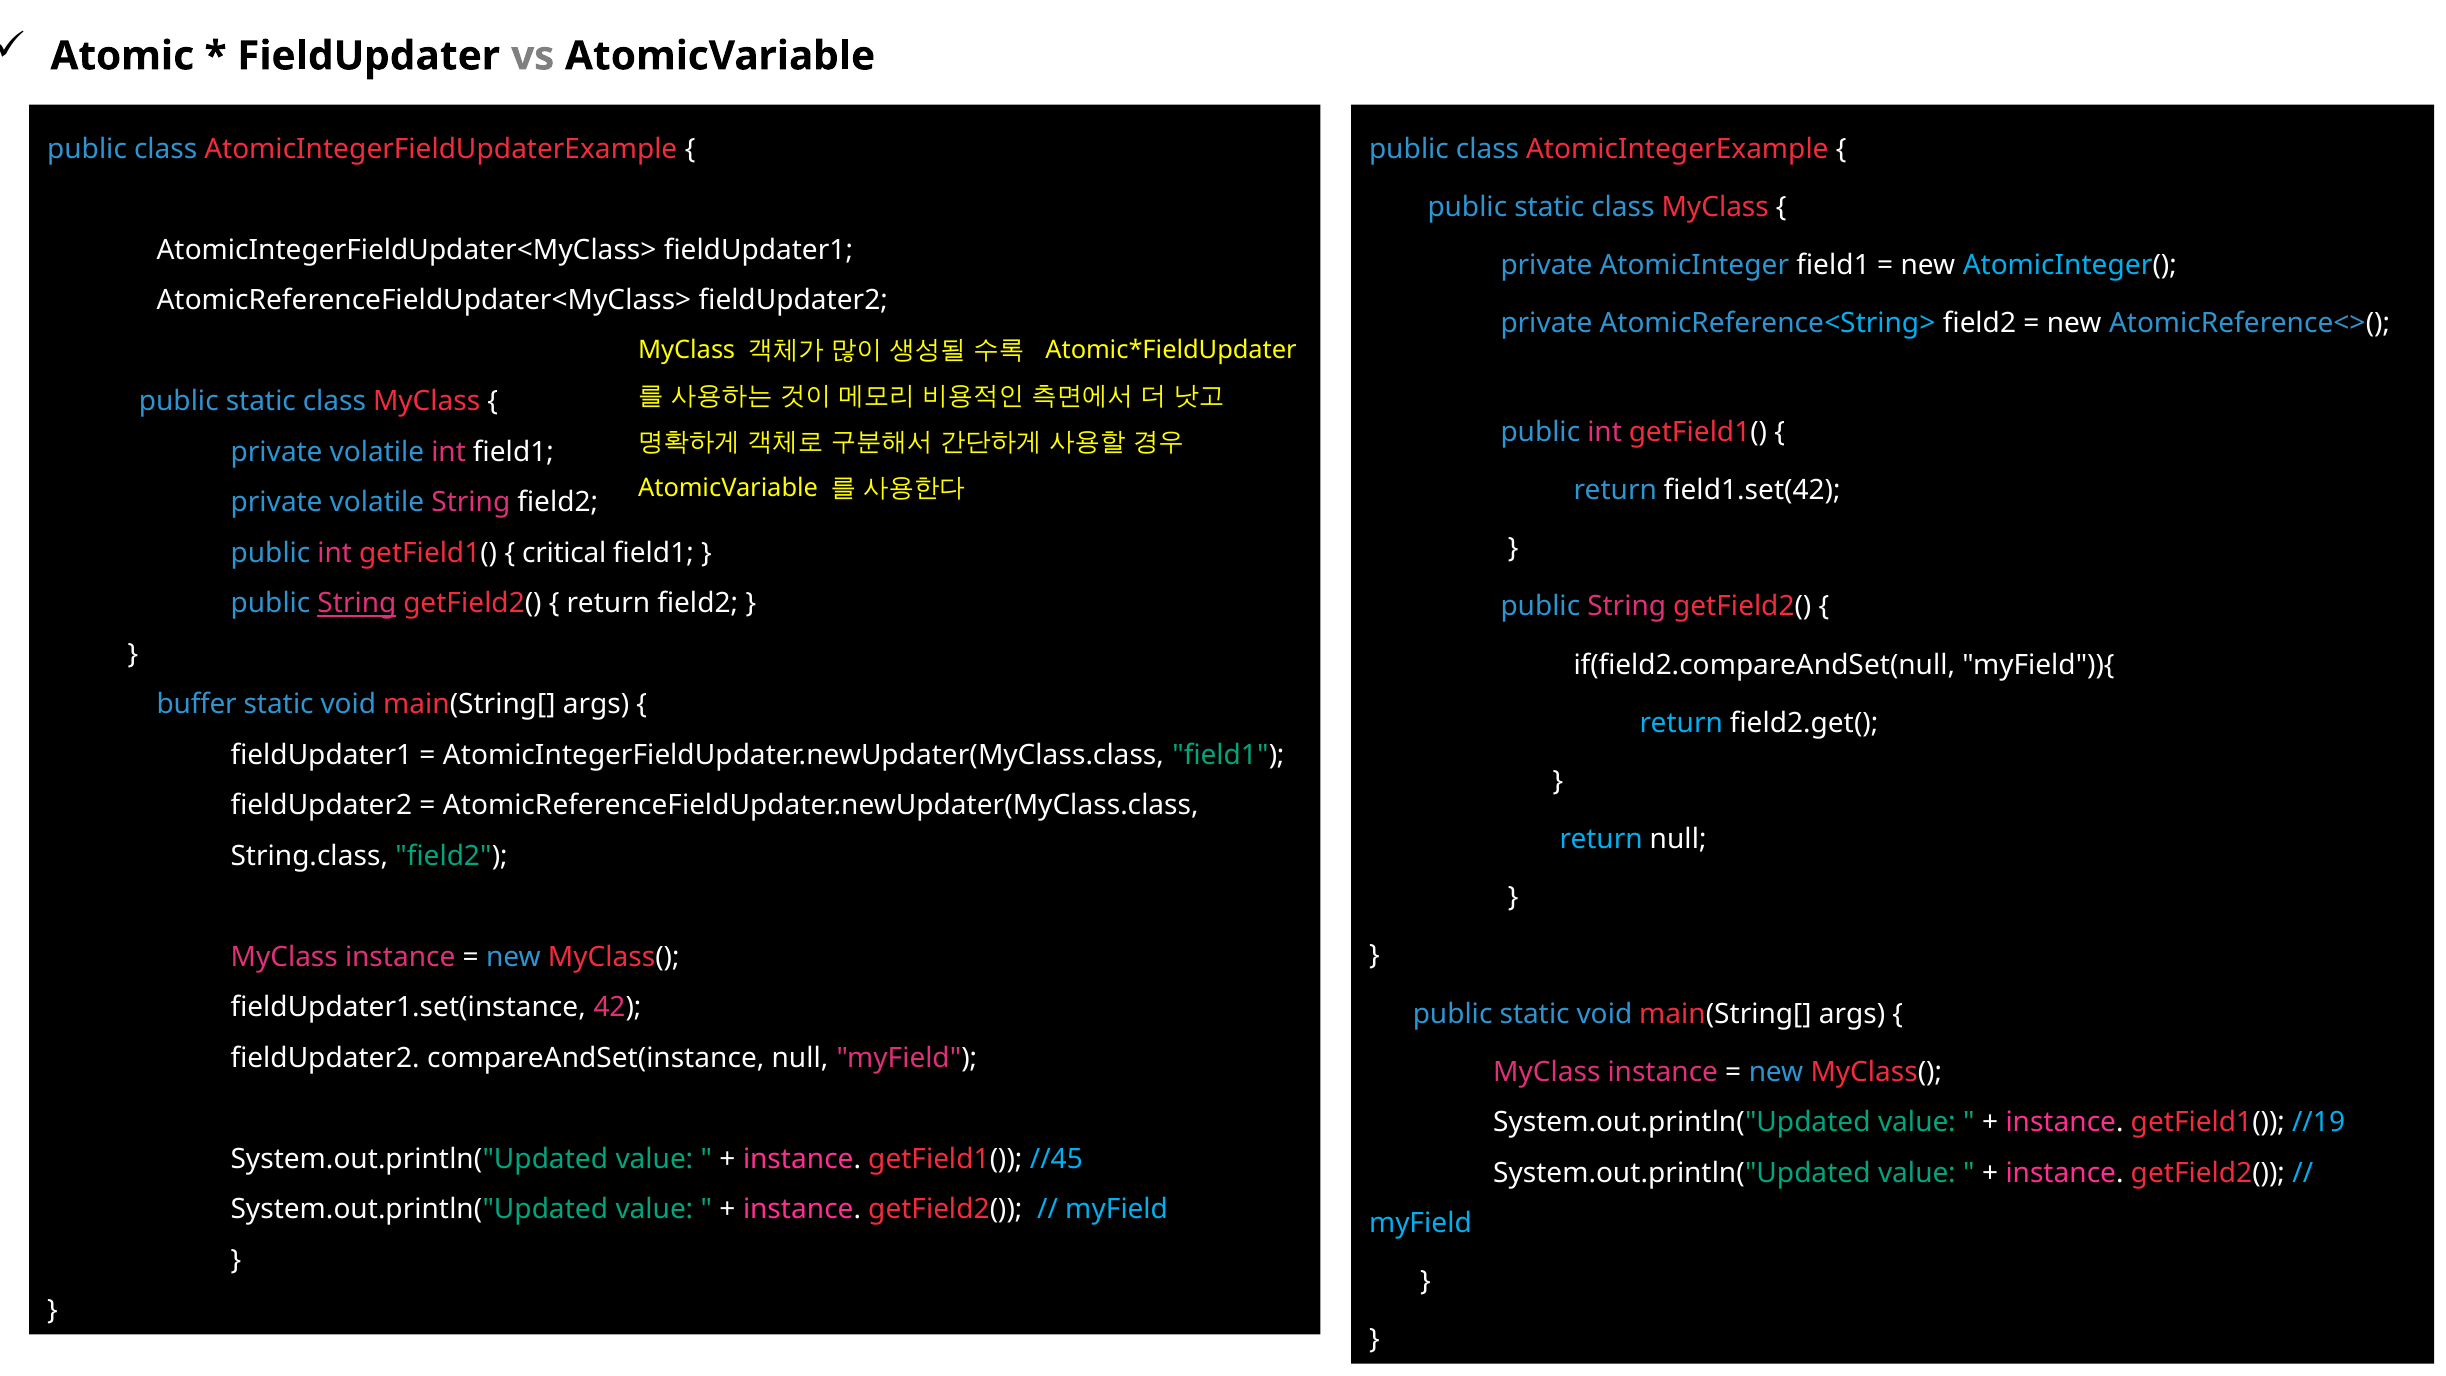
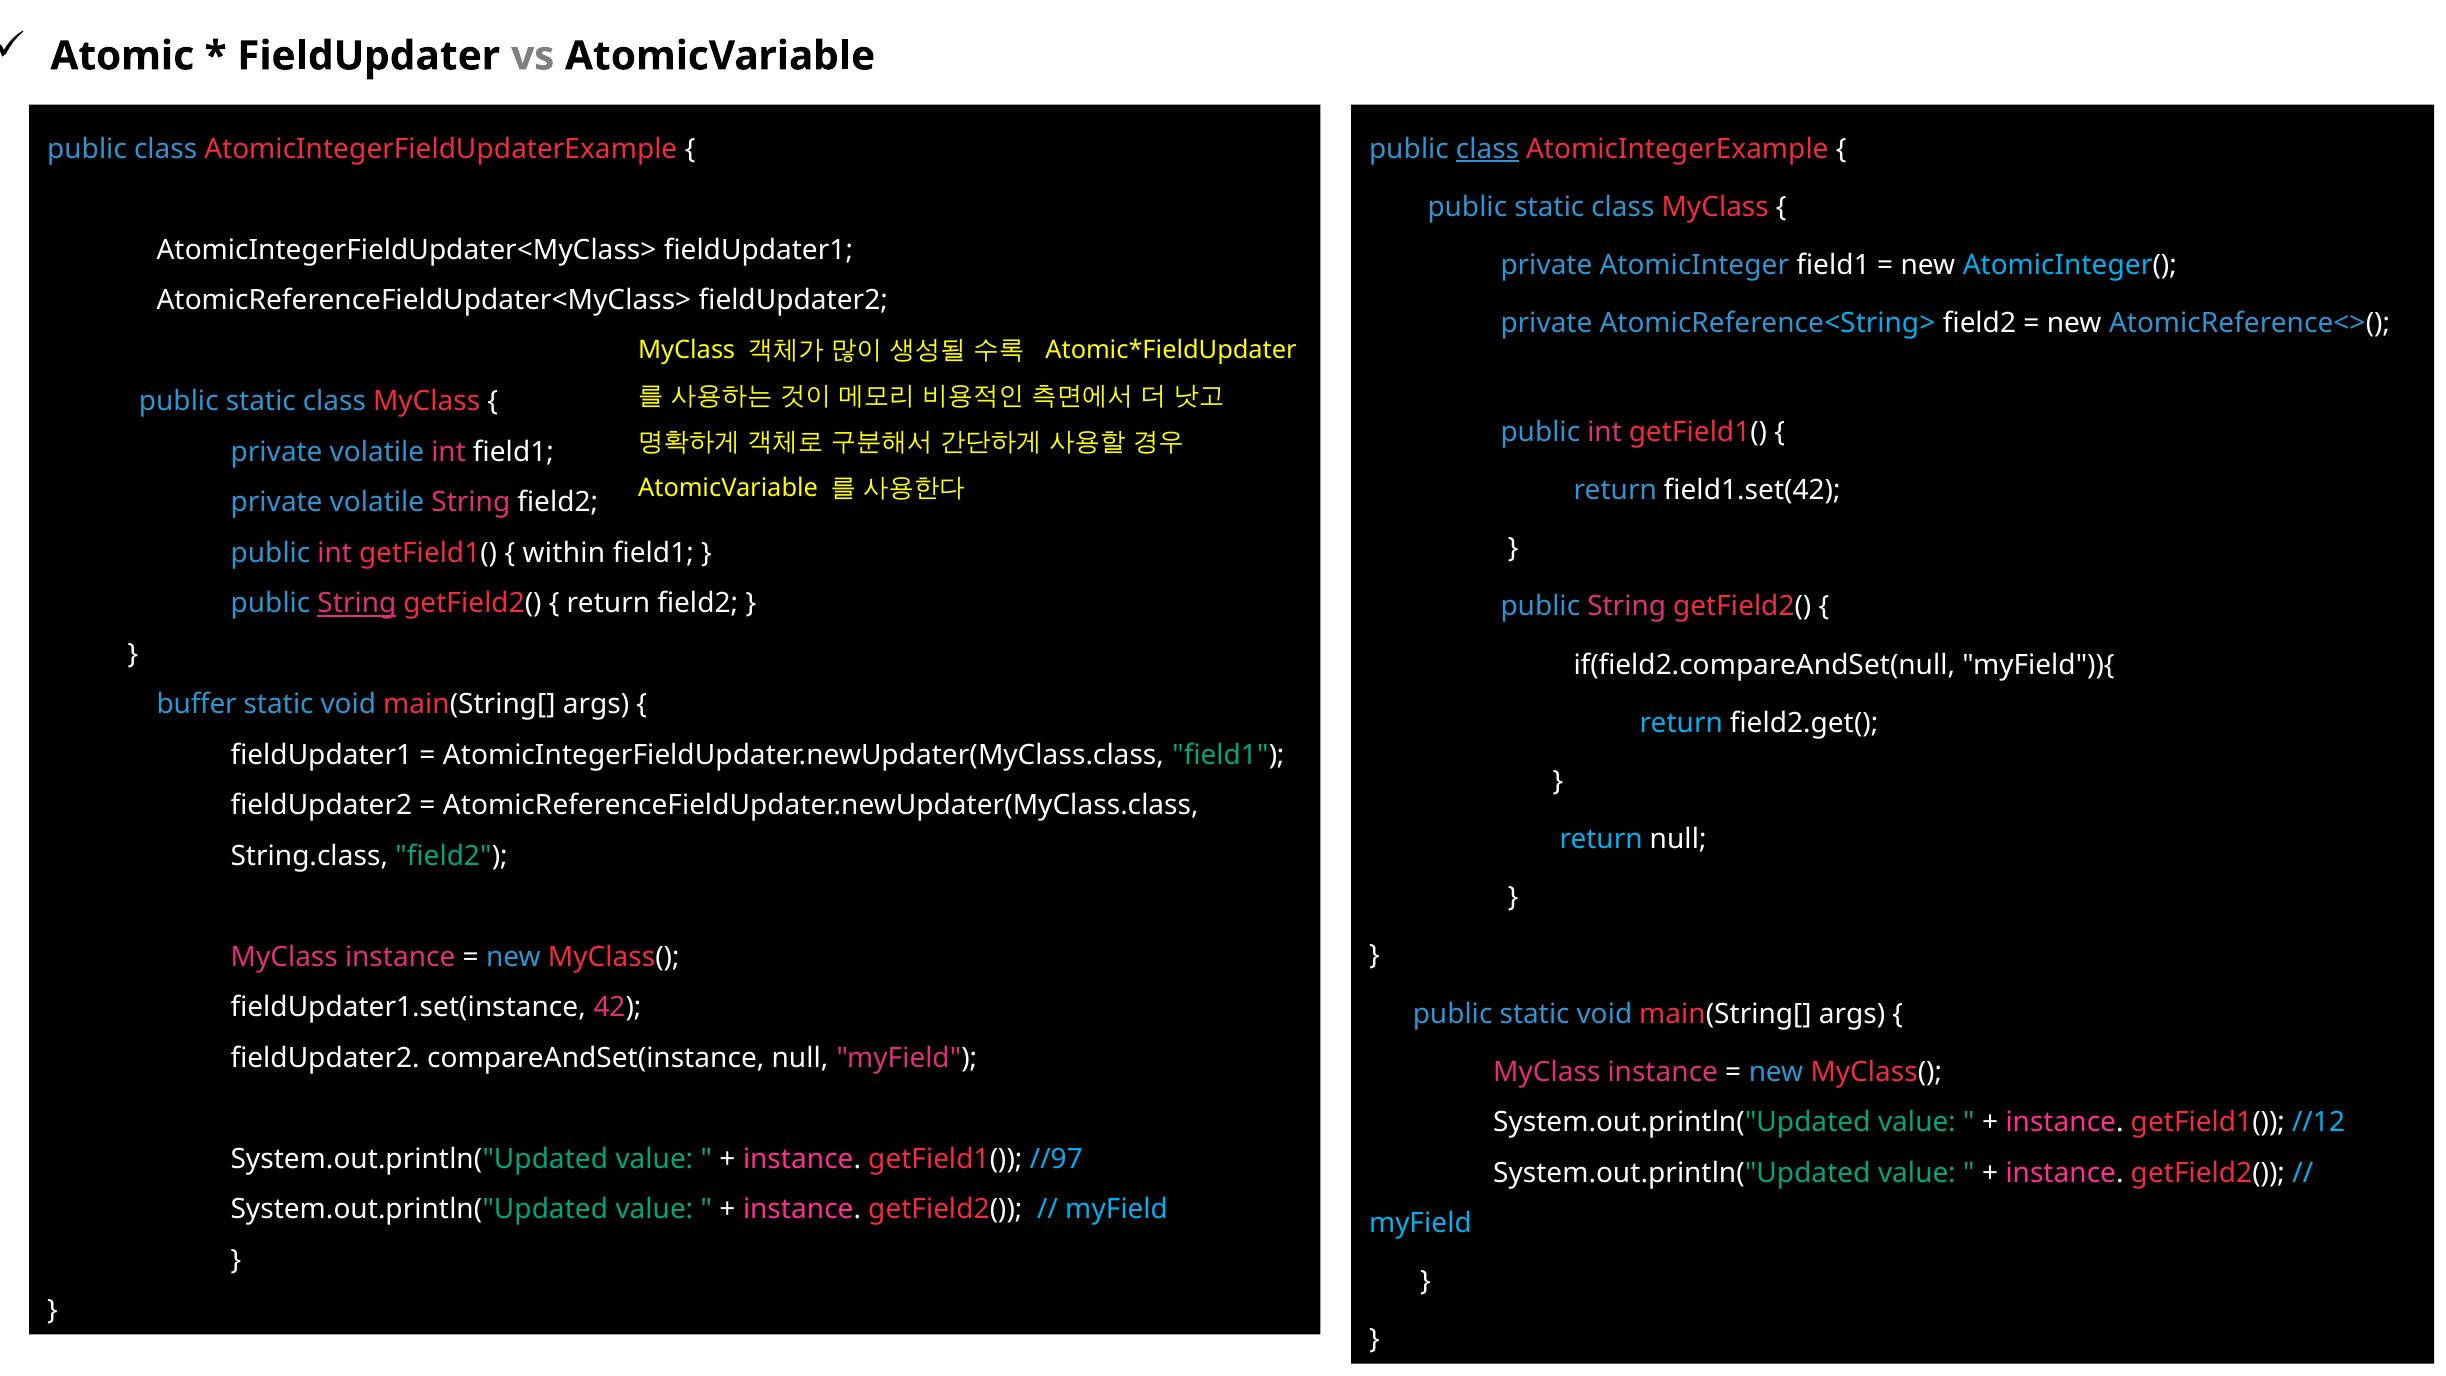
class at (1487, 149) underline: none -> present
critical: critical -> within
//19: //19 -> //12
//45: //45 -> //97
